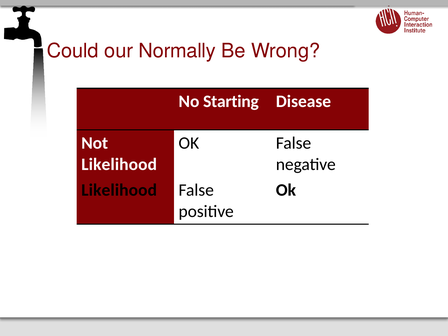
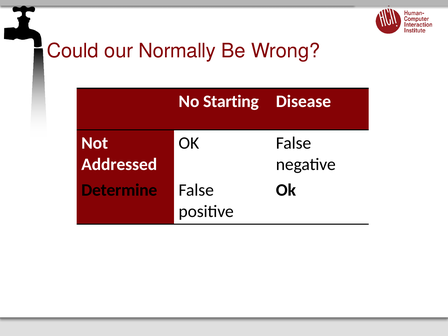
Likelihood at (119, 164): Likelihood -> Addressed
Likelihood at (119, 190): Likelihood -> Determine
